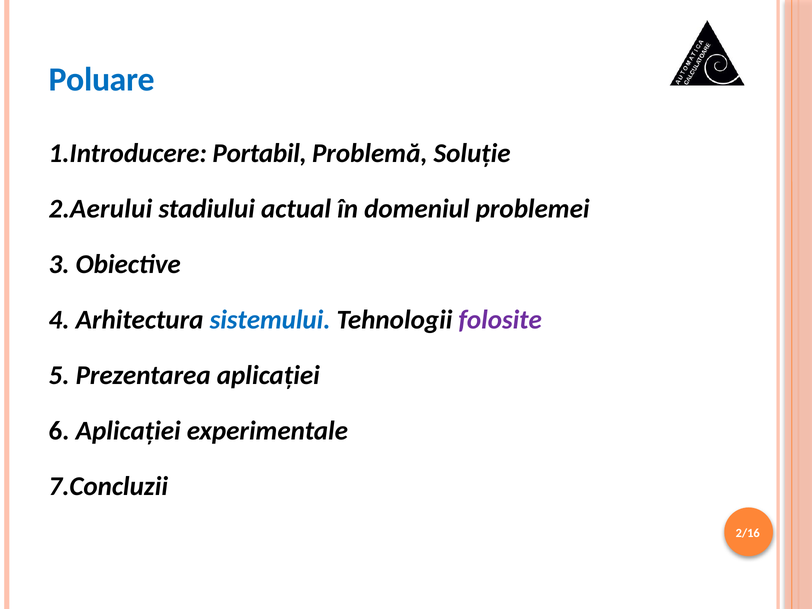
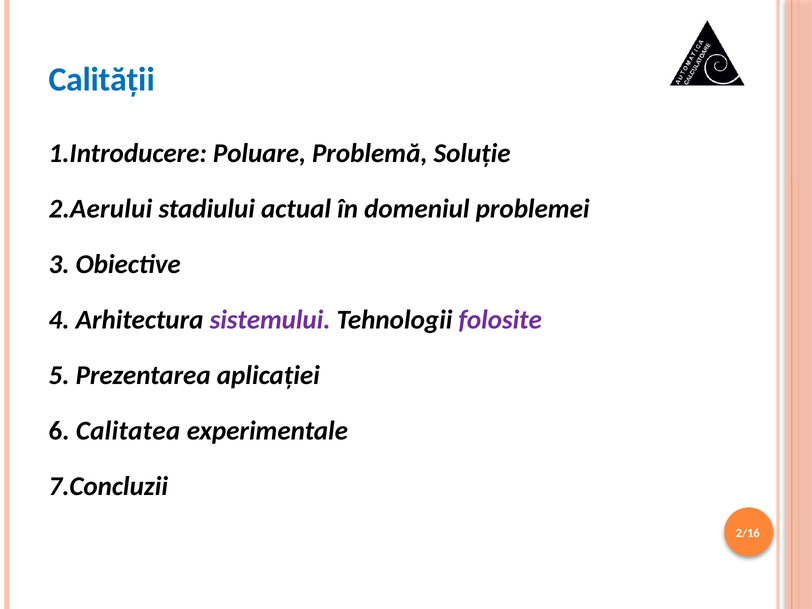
Poluare: Poluare -> Calității
Portabil: Portabil -> Poluare
sistemului colour: blue -> purple
6 Aplicației: Aplicației -> Calitatea
